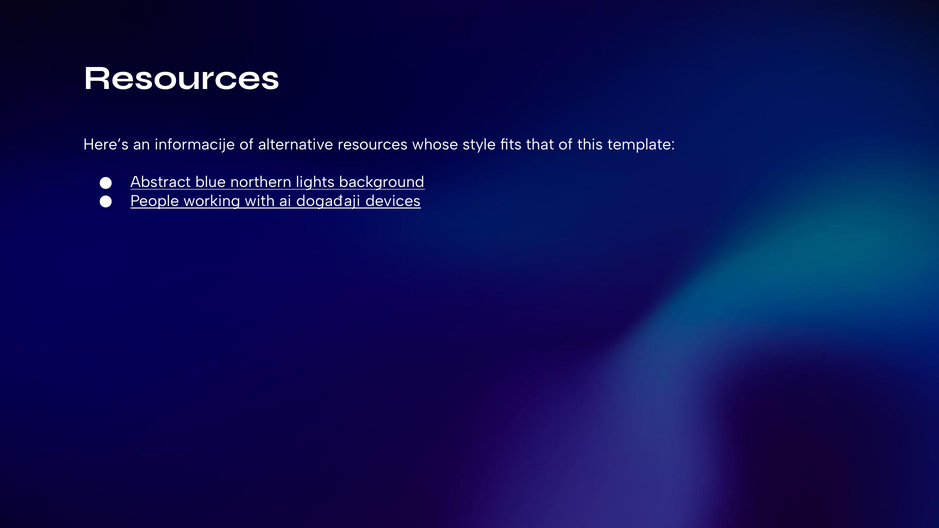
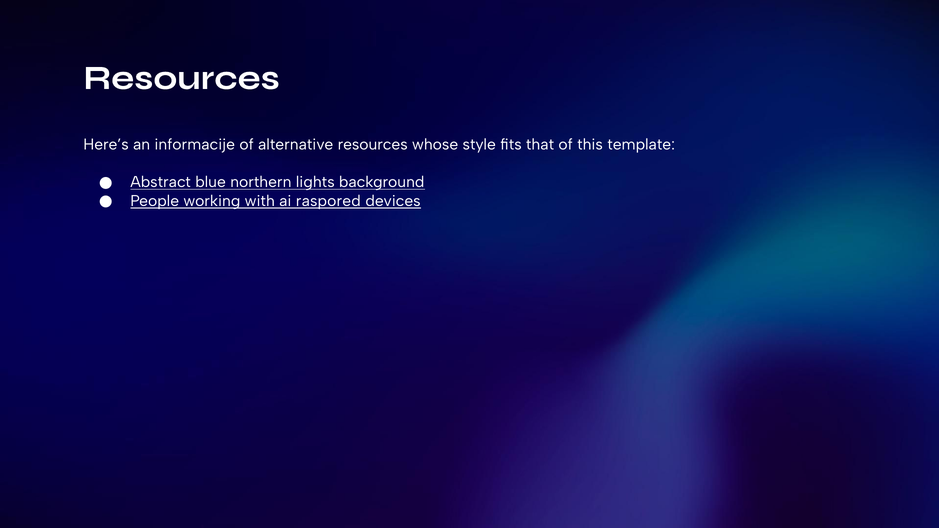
događaji: događaji -> raspored
